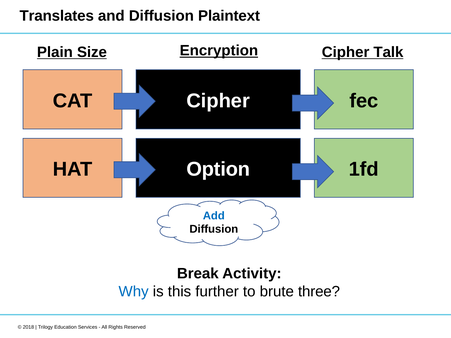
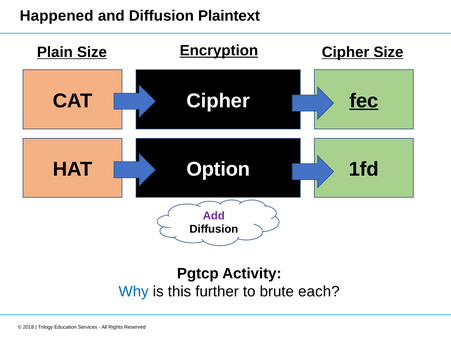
Translates: Translates -> Happened
Cipher Talk: Talk -> Size
fec underline: none -> present
Add colour: blue -> purple
Break: Break -> Pgtcp
three: three -> each
